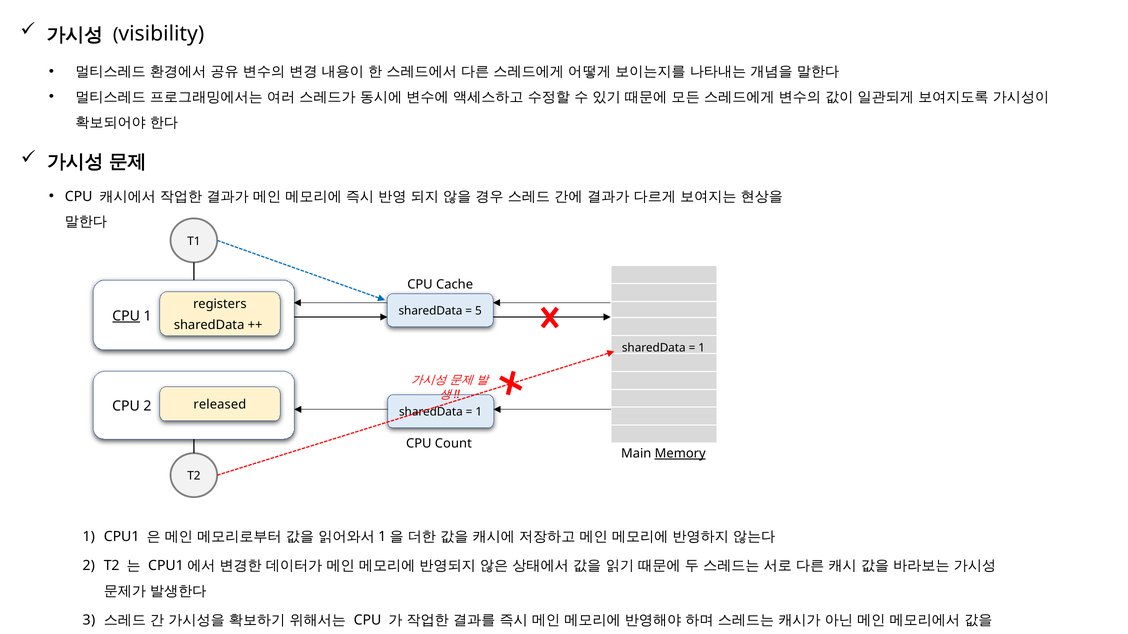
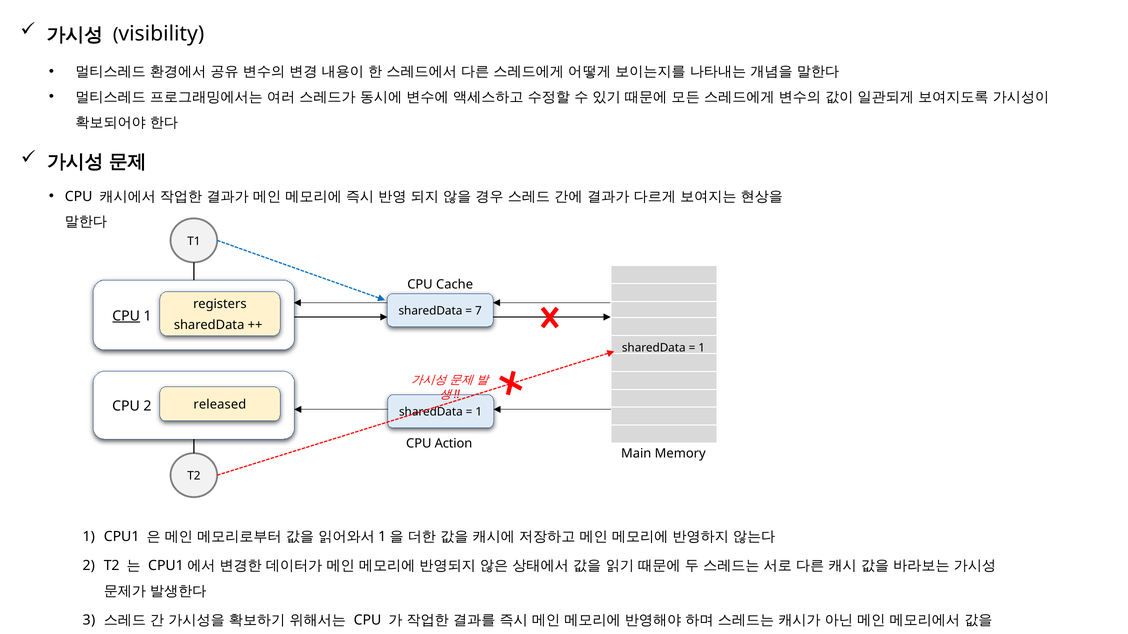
5: 5 -> 7
Count: Count -> Action
Memory underline: present -> none
